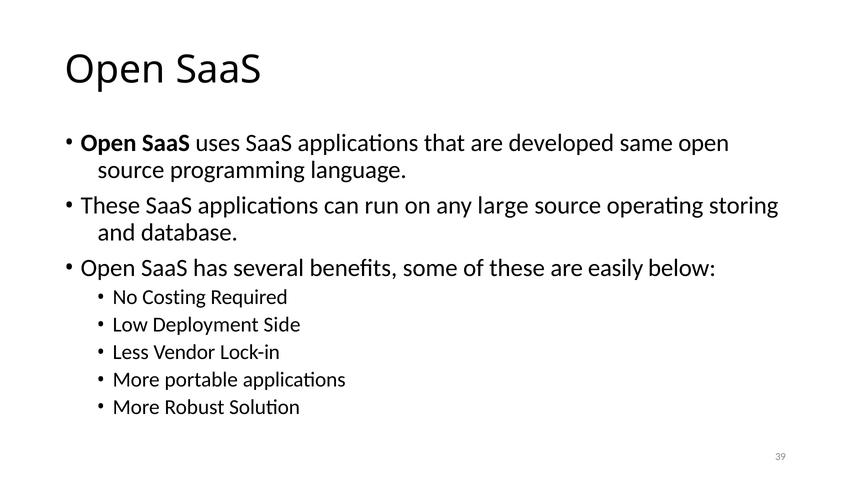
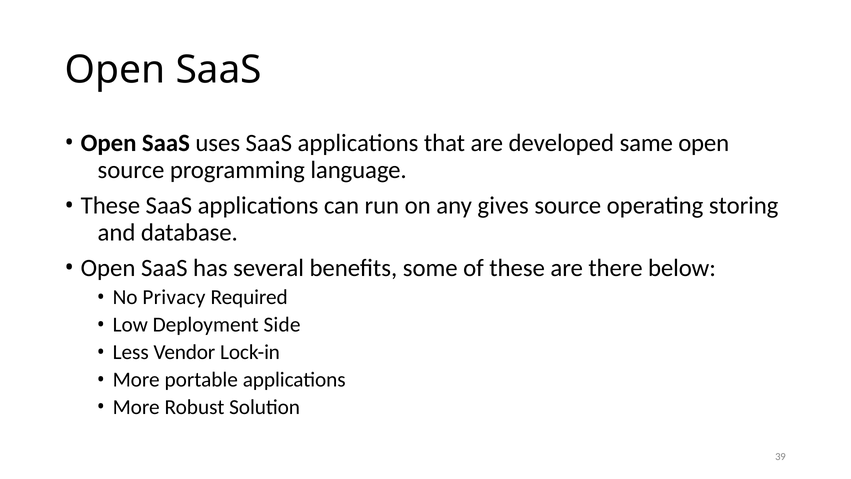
large: large -> gives
easily: easily -> there
Costing: Costing -> Privacy
